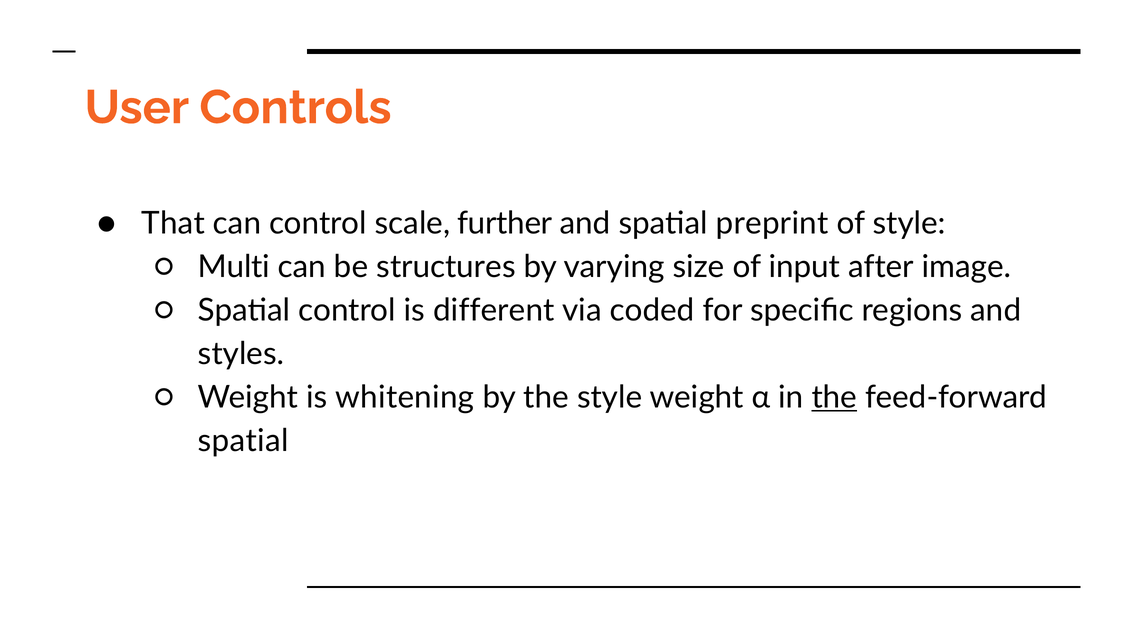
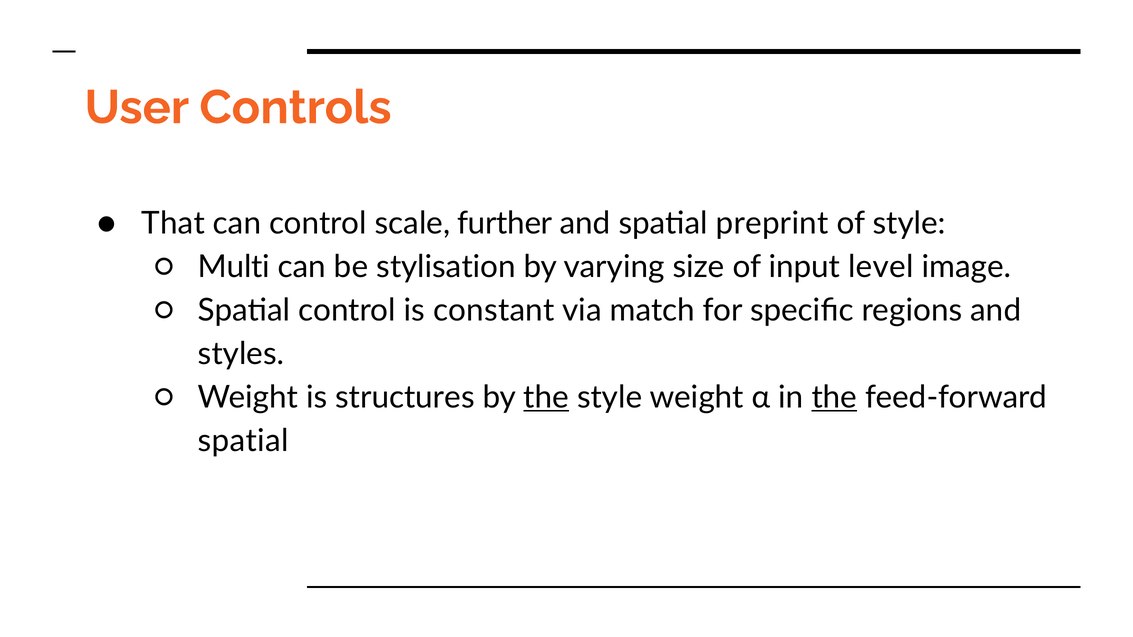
structures: structures -> stylisation
after: after -> level
different: different -> constant
coded: coded -> match
whitening: whitening -> structures
the at (546, 397) underline: none -> present
